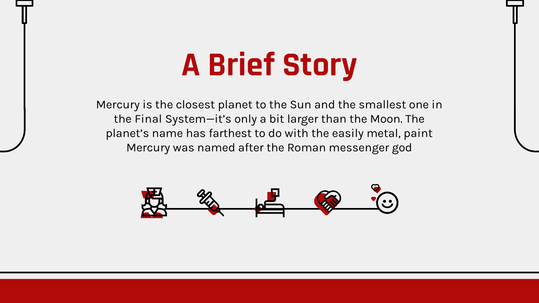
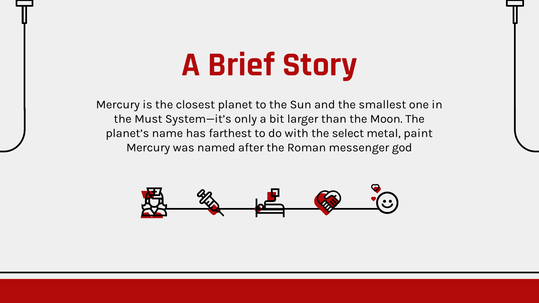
Final: Final -> Must
easily: easily -> select
